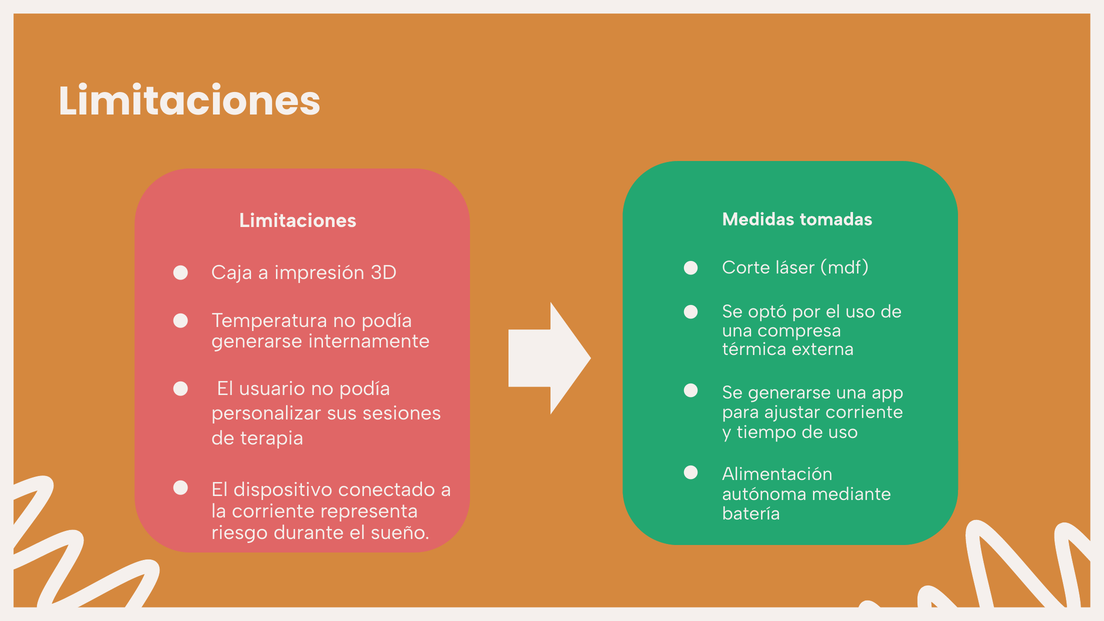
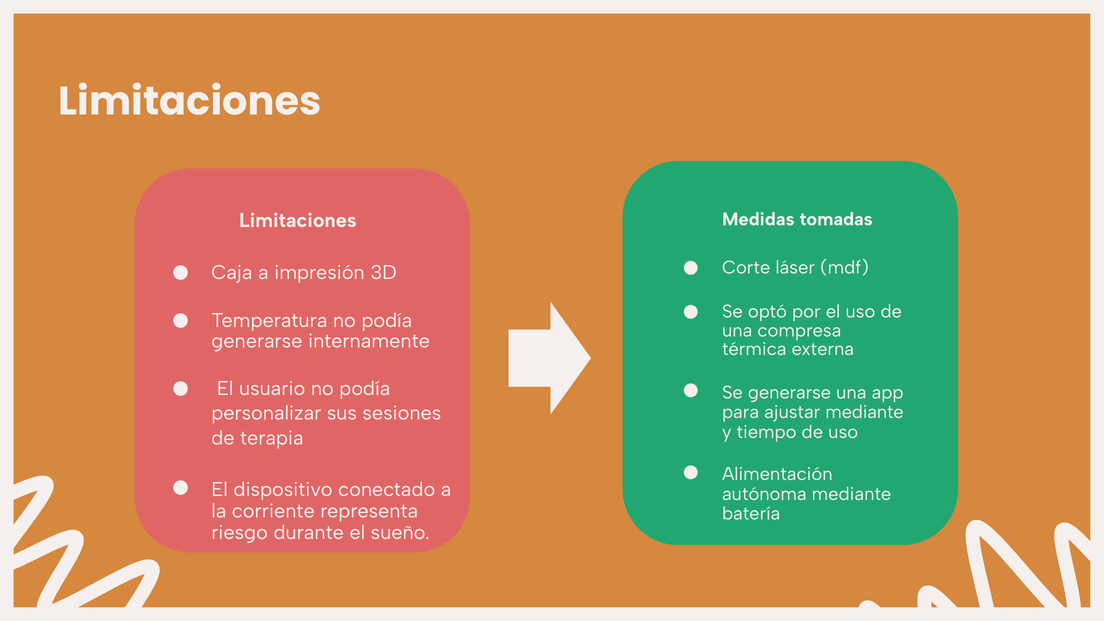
ajustar corriente: corriente -> mediante
